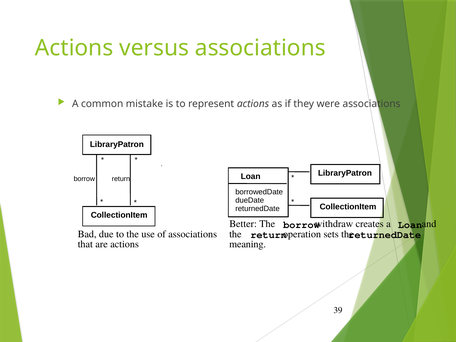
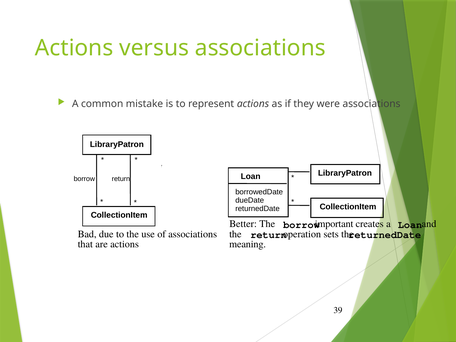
withdraw: withdraw -> important
